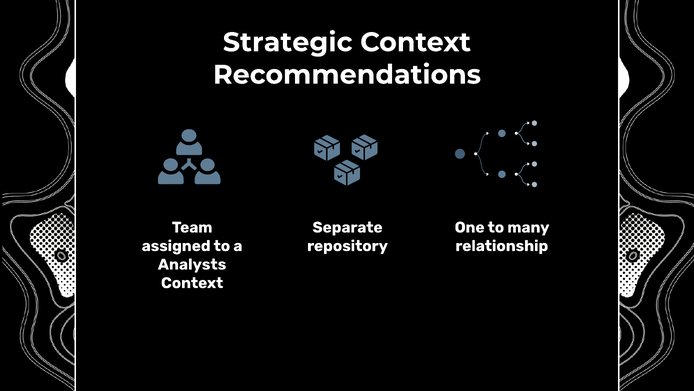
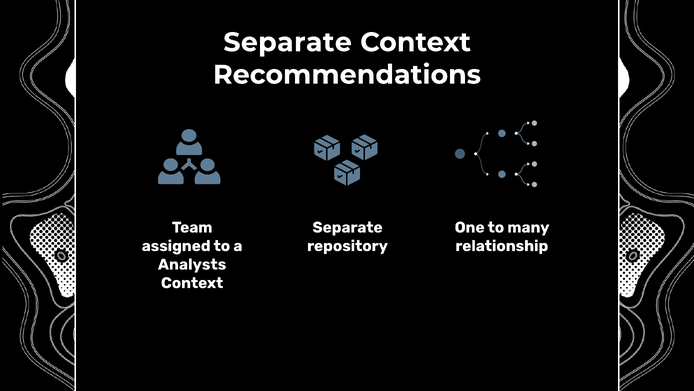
Strategic at (288, 42): Strategic -> Separate
